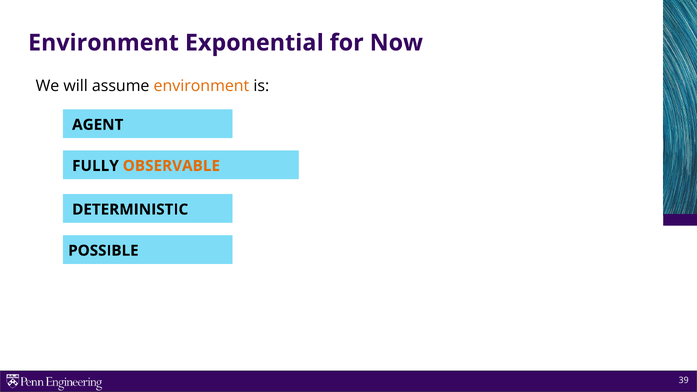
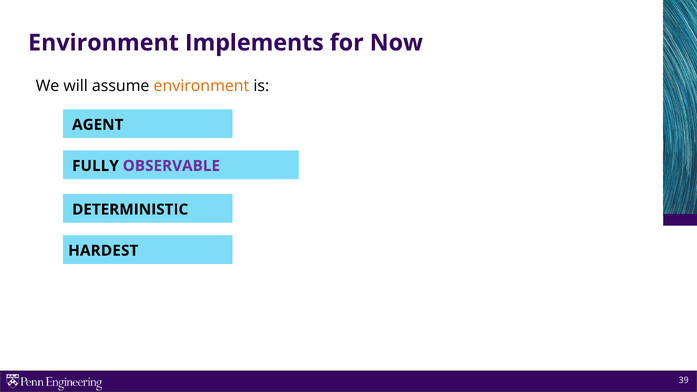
Exponential: Exponential -> Implements
OBSERVABLE colour: orange -> purple
POSSIBLE: POSSIBLE -> HARDEST
